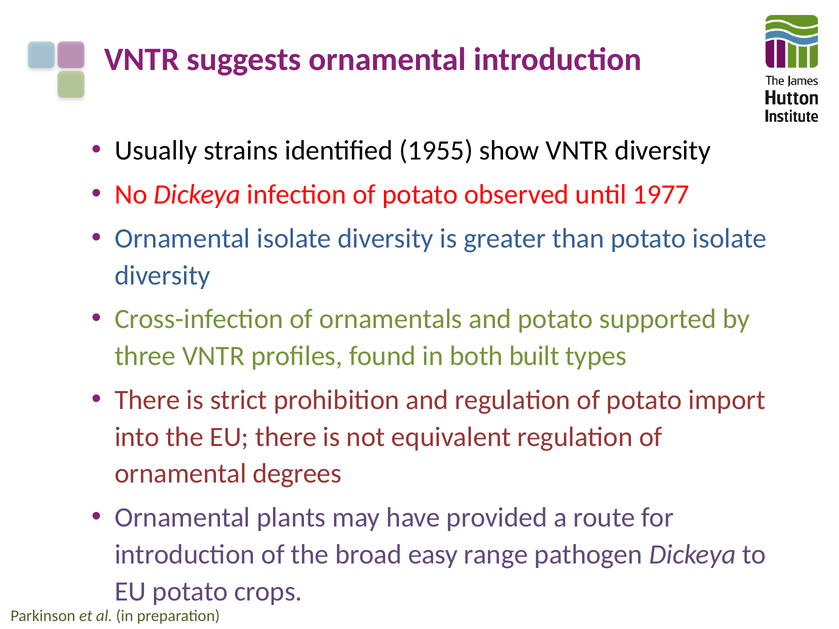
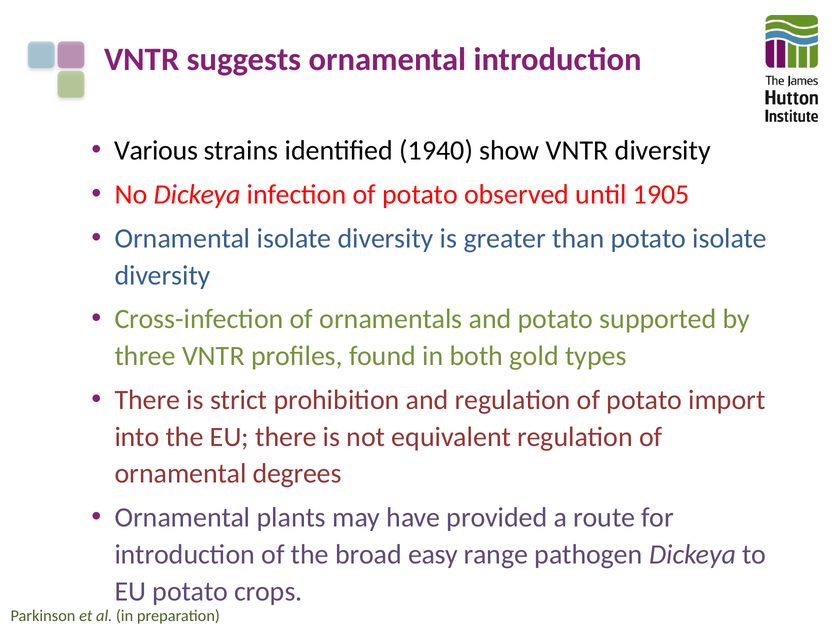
Usually: Usually -> Various
1955: 1955 -> 1940
1977: 1977 -> 1905
built: built -> gold
